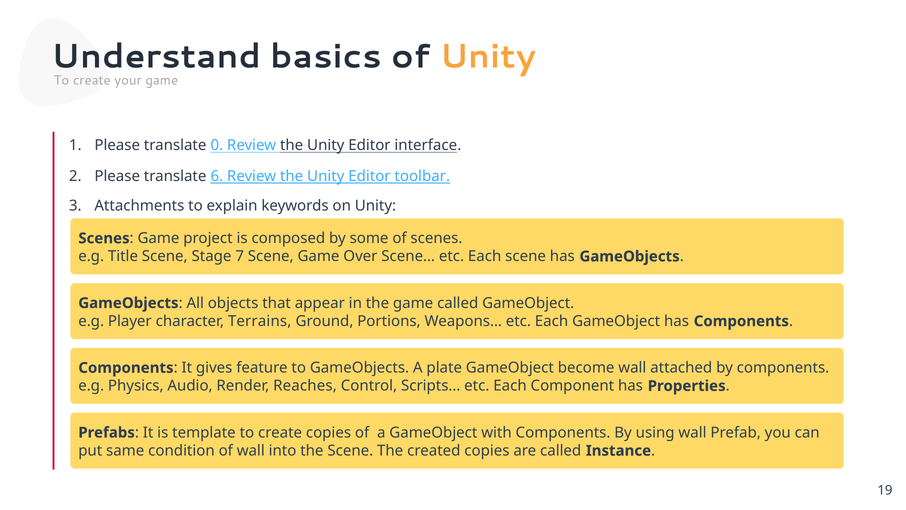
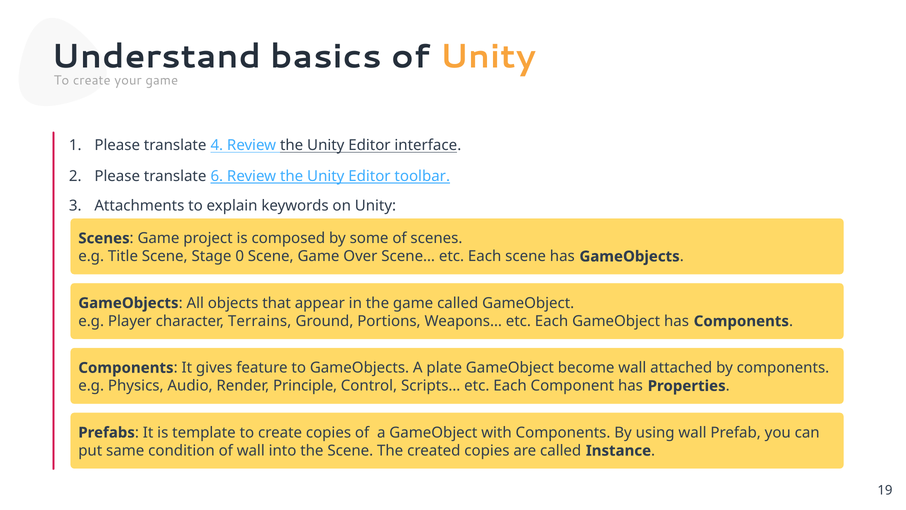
0: 0 -> 4
7: 7 -> 0
Reaches: Reaches -> Principle
